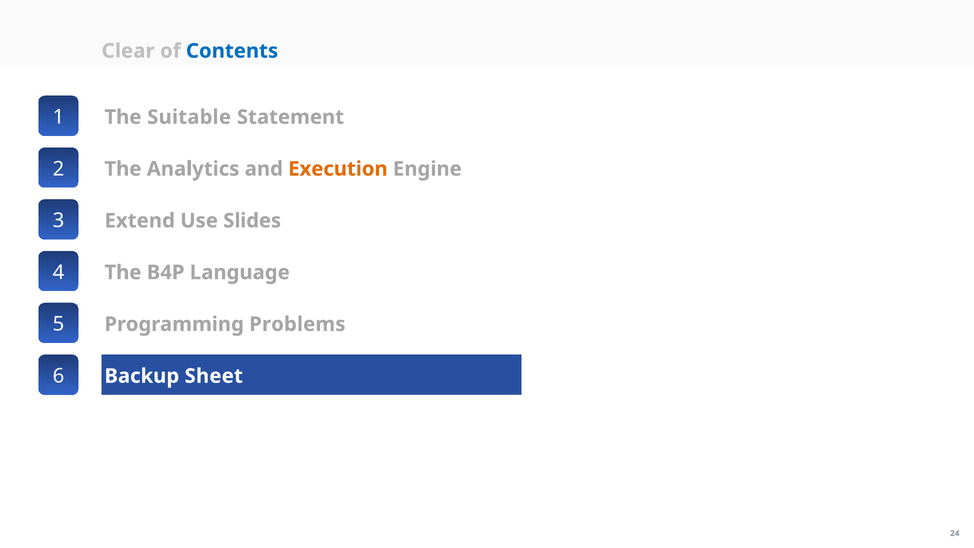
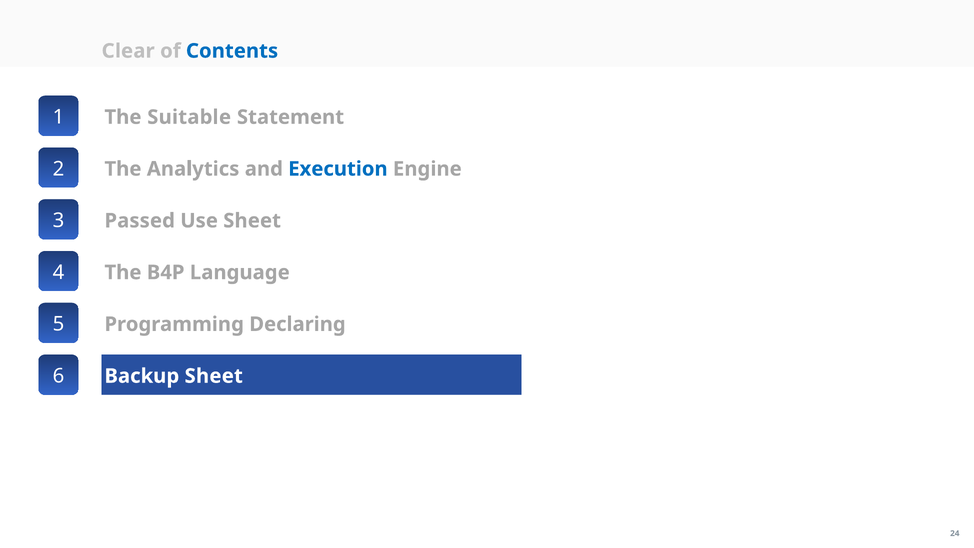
Execution colour: orange -> blue
Extend: Extend -> Passed
Use Slides: Slides -> Sheet
Problems: Problems -> Declaring
